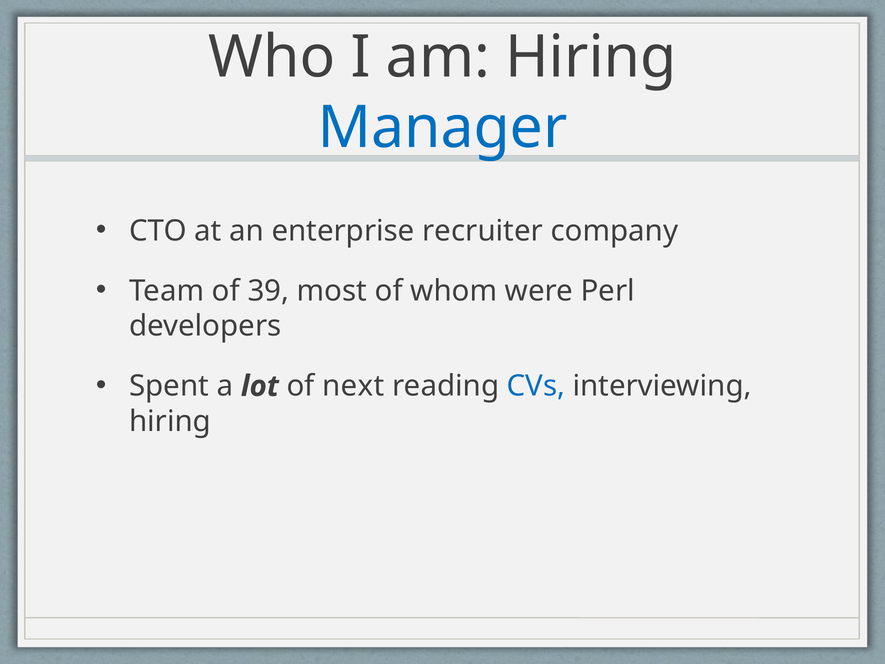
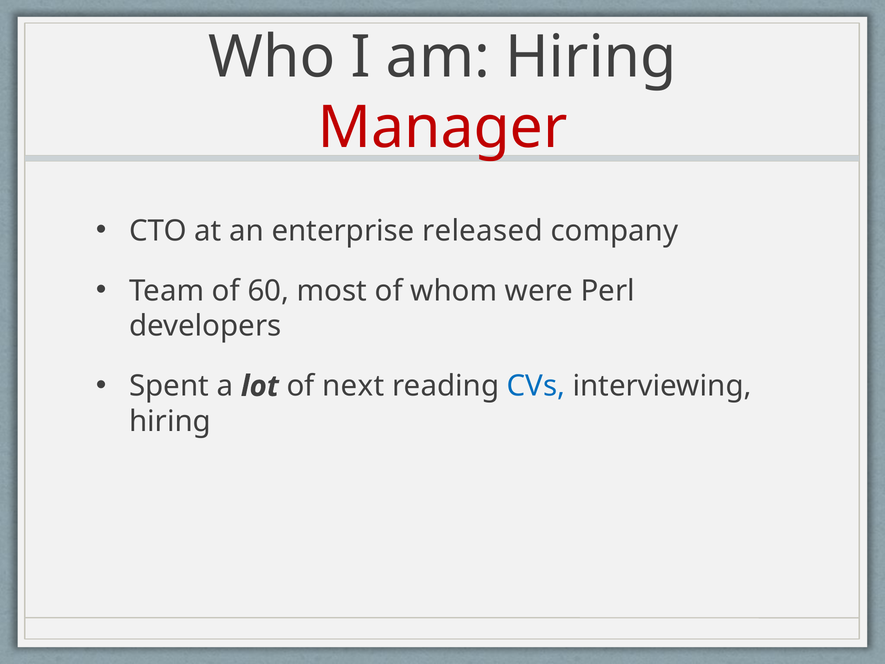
Manager colour: blue -> red
recruiter: recruiter -> released
39: 39 -> 60
